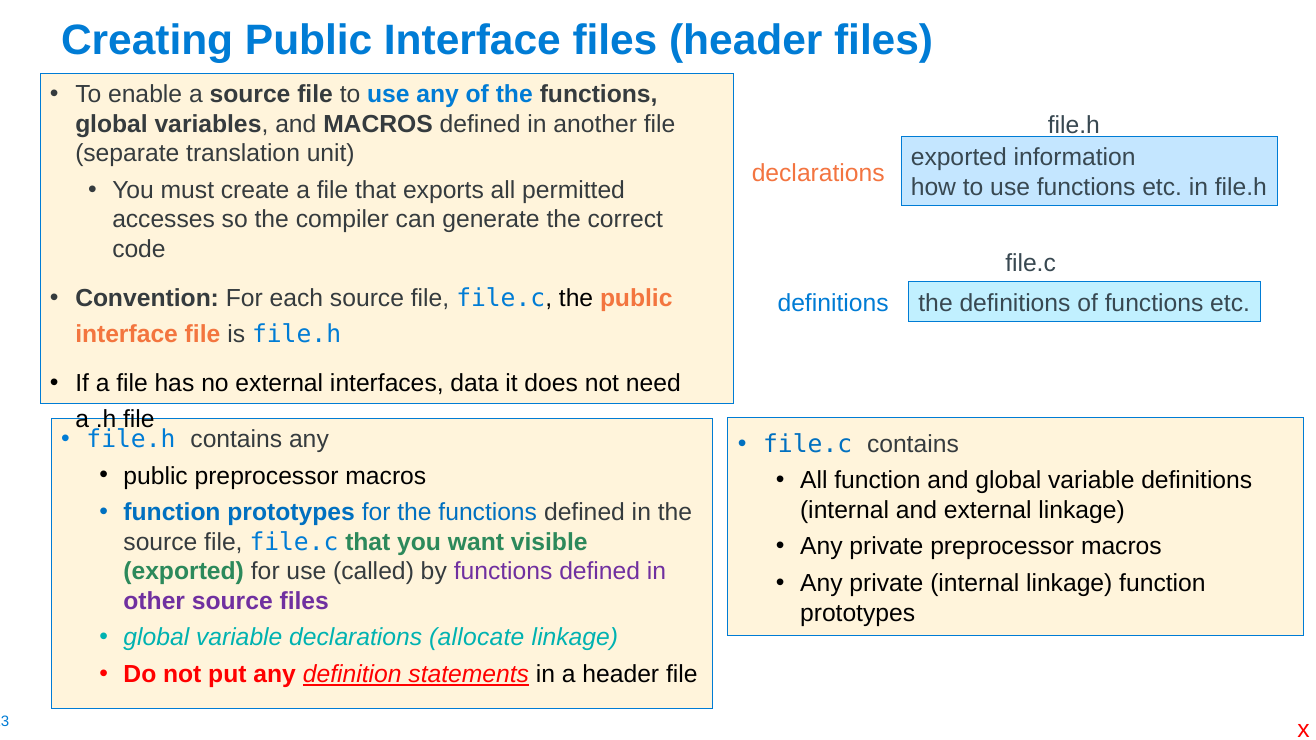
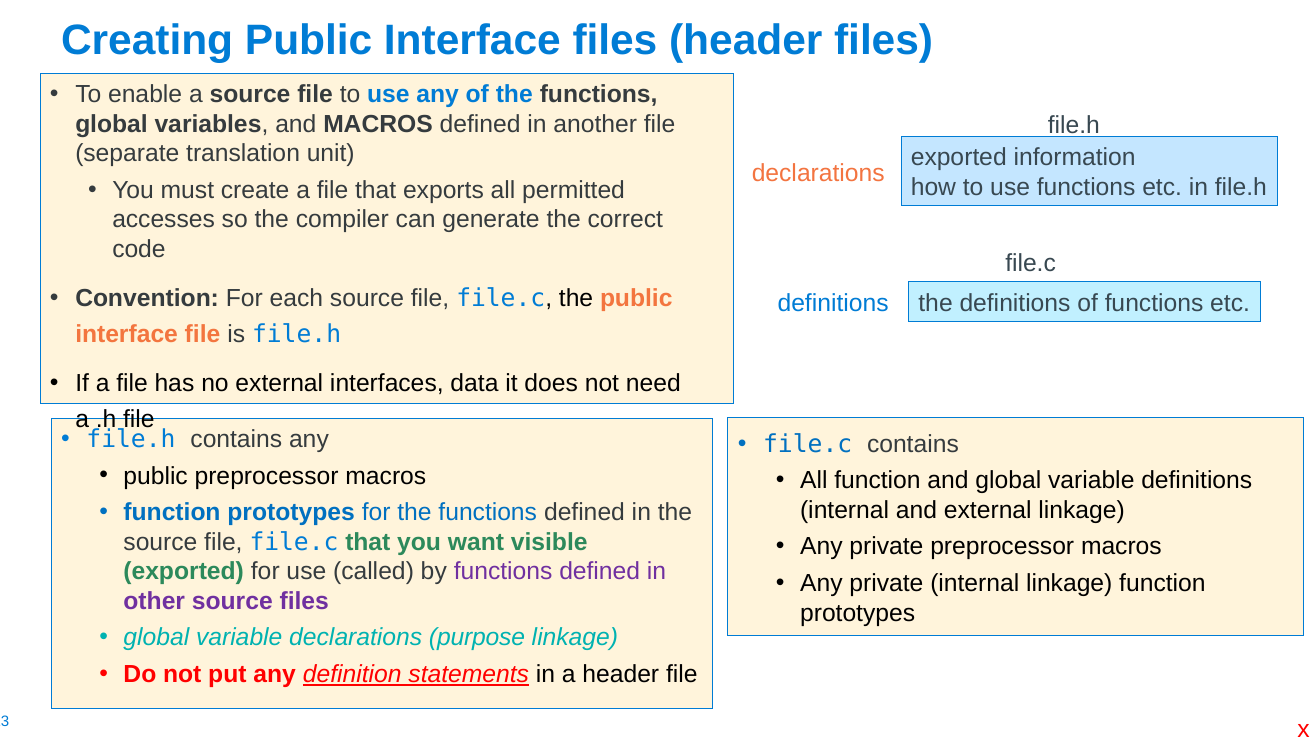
allocate: allocate -> purpose
